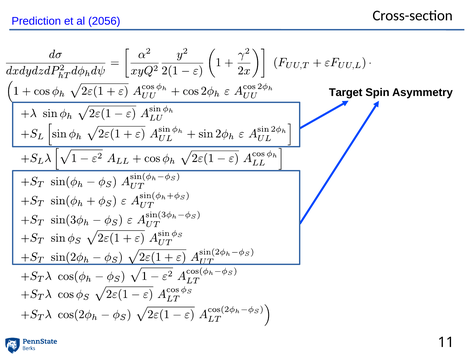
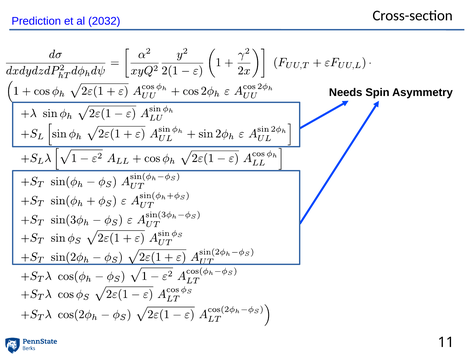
2056: 2056 -> 2032
Target: Target -> Needs
